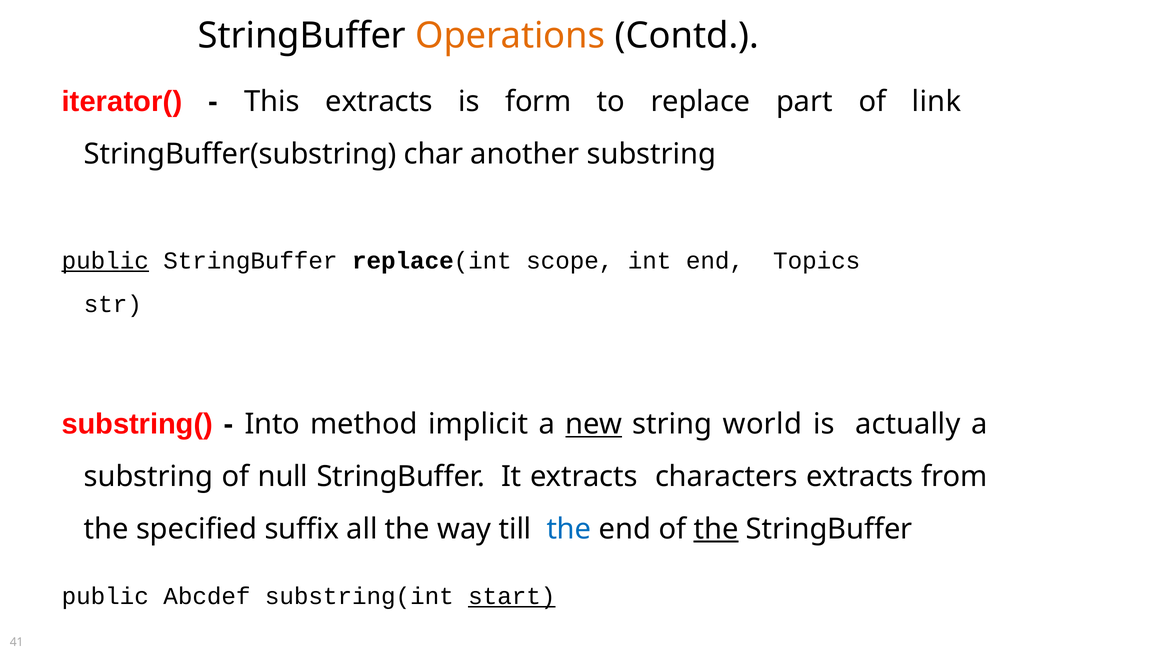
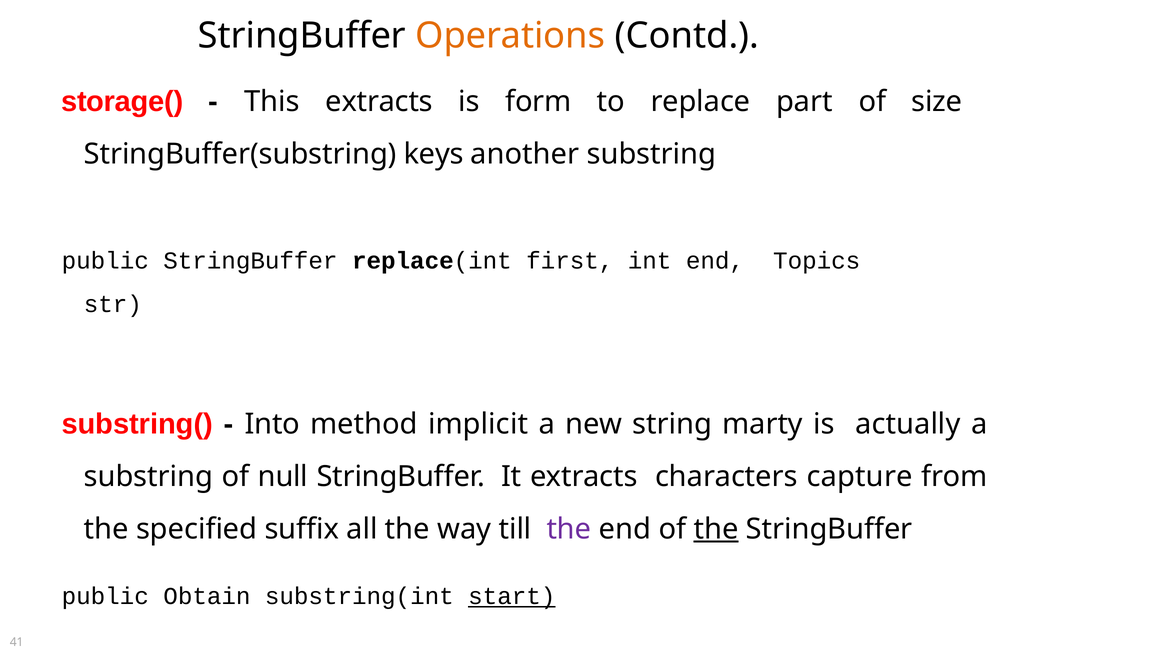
iterator(: iterator( -> storage(
link: link -> size
char: char -> keys
public at (105, 261) underline: present -> none
scope: scope -> first
new underline: present -> none
world: world -> marty
characters extracts: extracts -> capture
the at (569, 529) colour: blue -> purple
Abcdef: Abcdef -> Obtain
